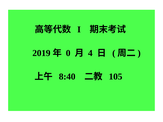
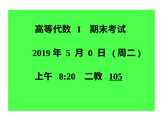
0: 0 -> 5
4: 4 -> 0
8:40: 8:40 -> 8:20
105 underline: none -> present
